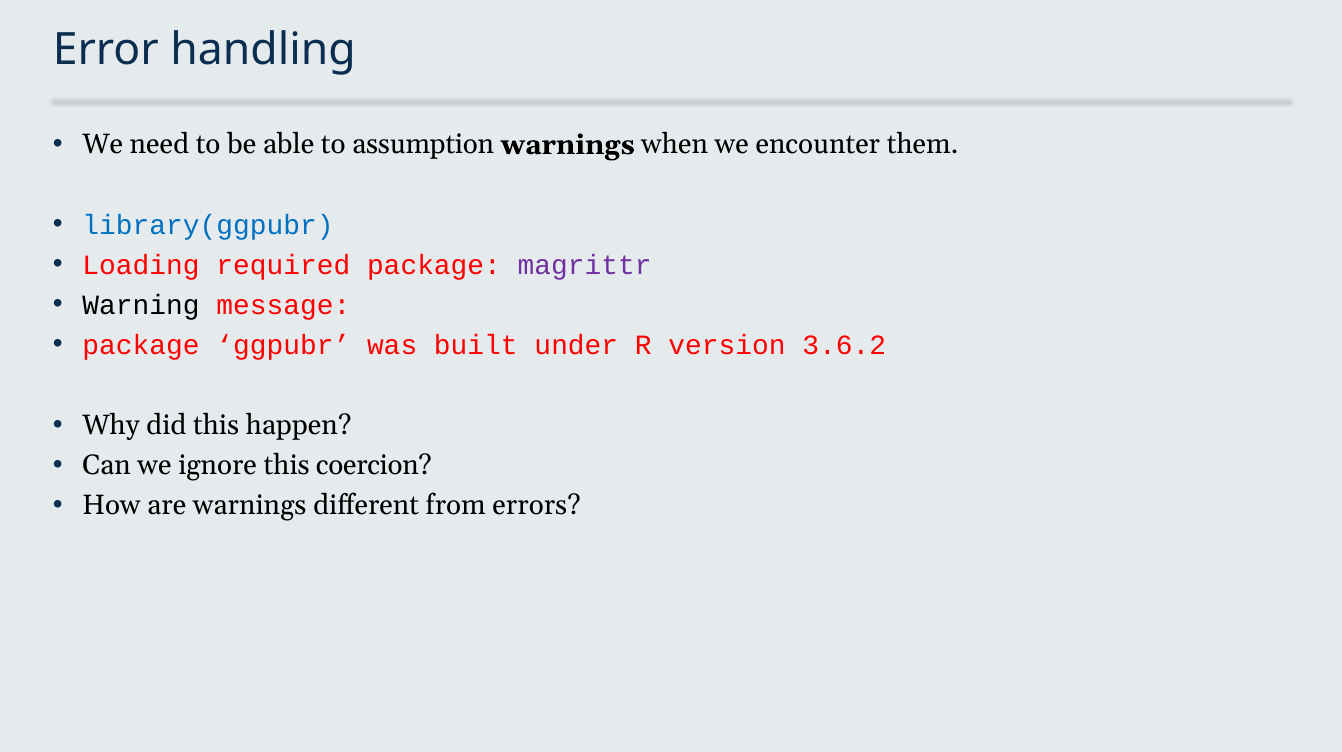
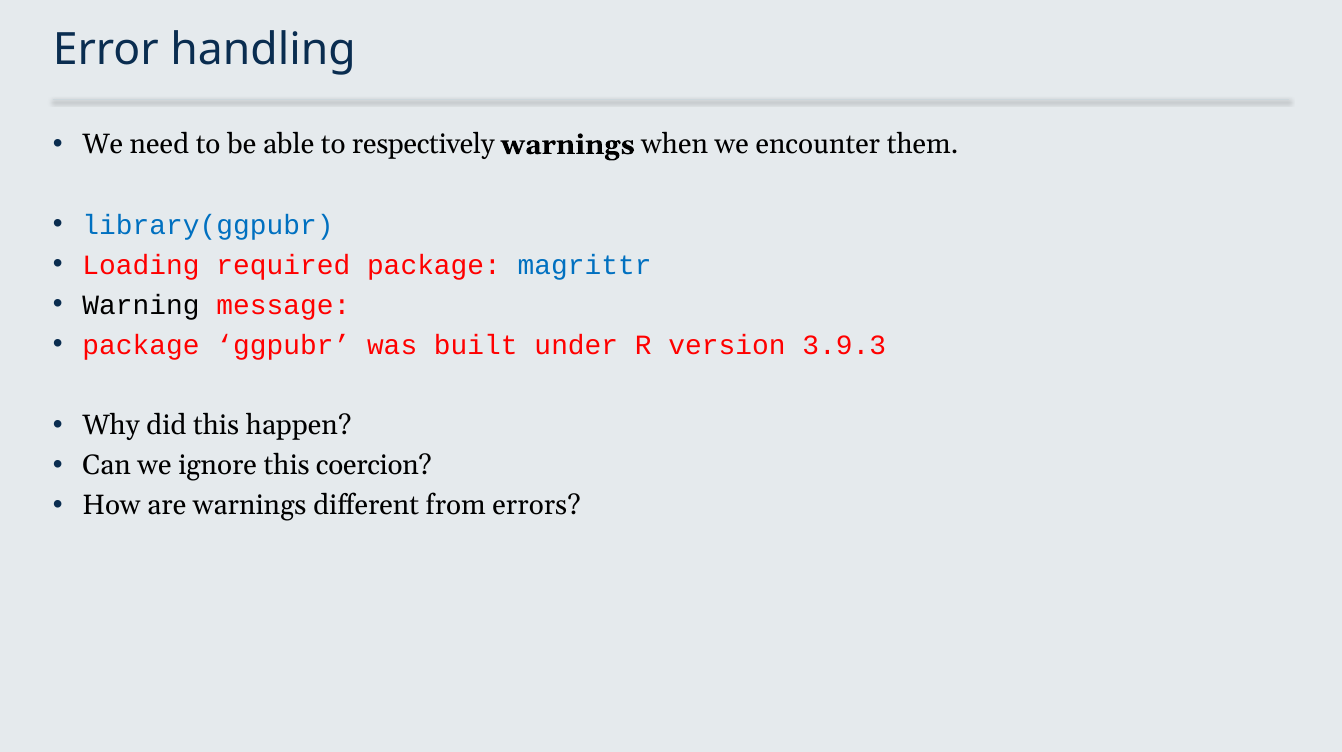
assumption: assumption -> respectively
magrittr colour: purple -> blue
3.6.2: 3.6.2 -> 3.9.3
